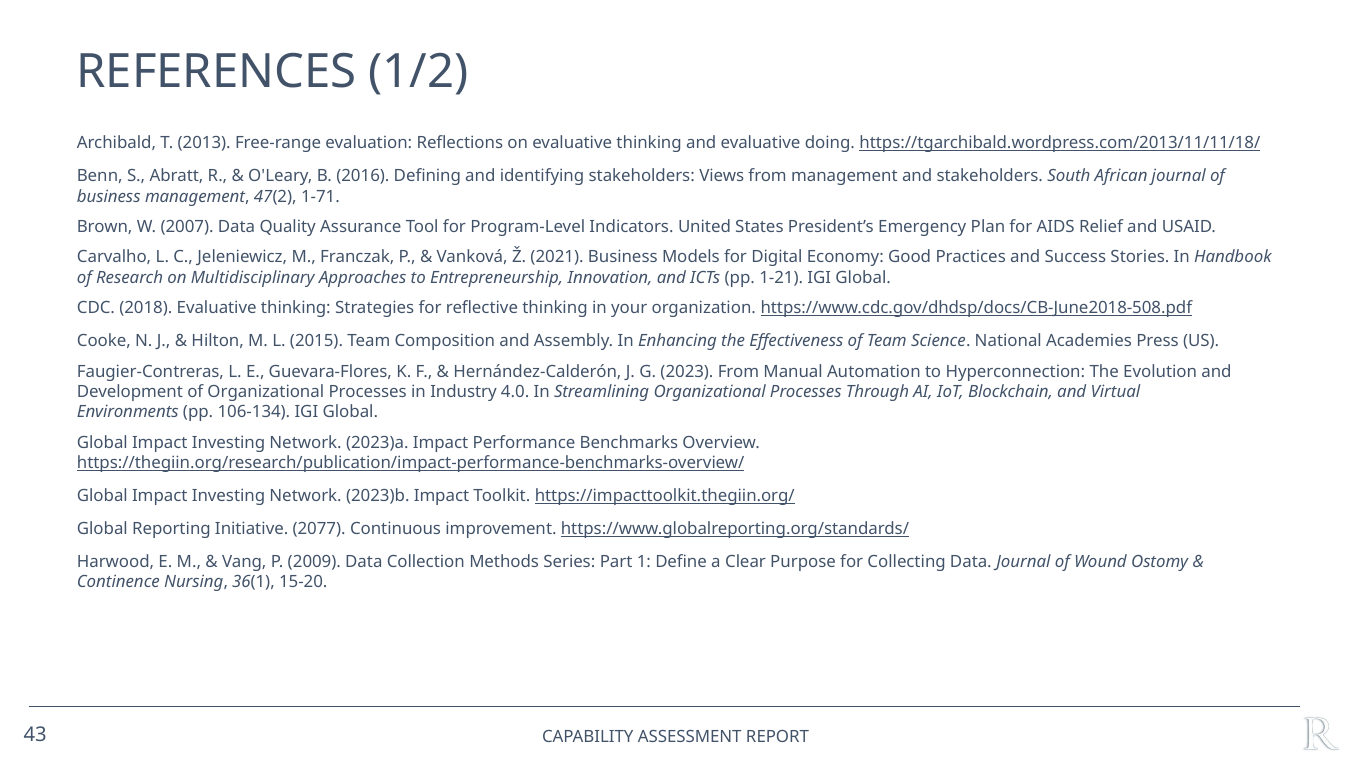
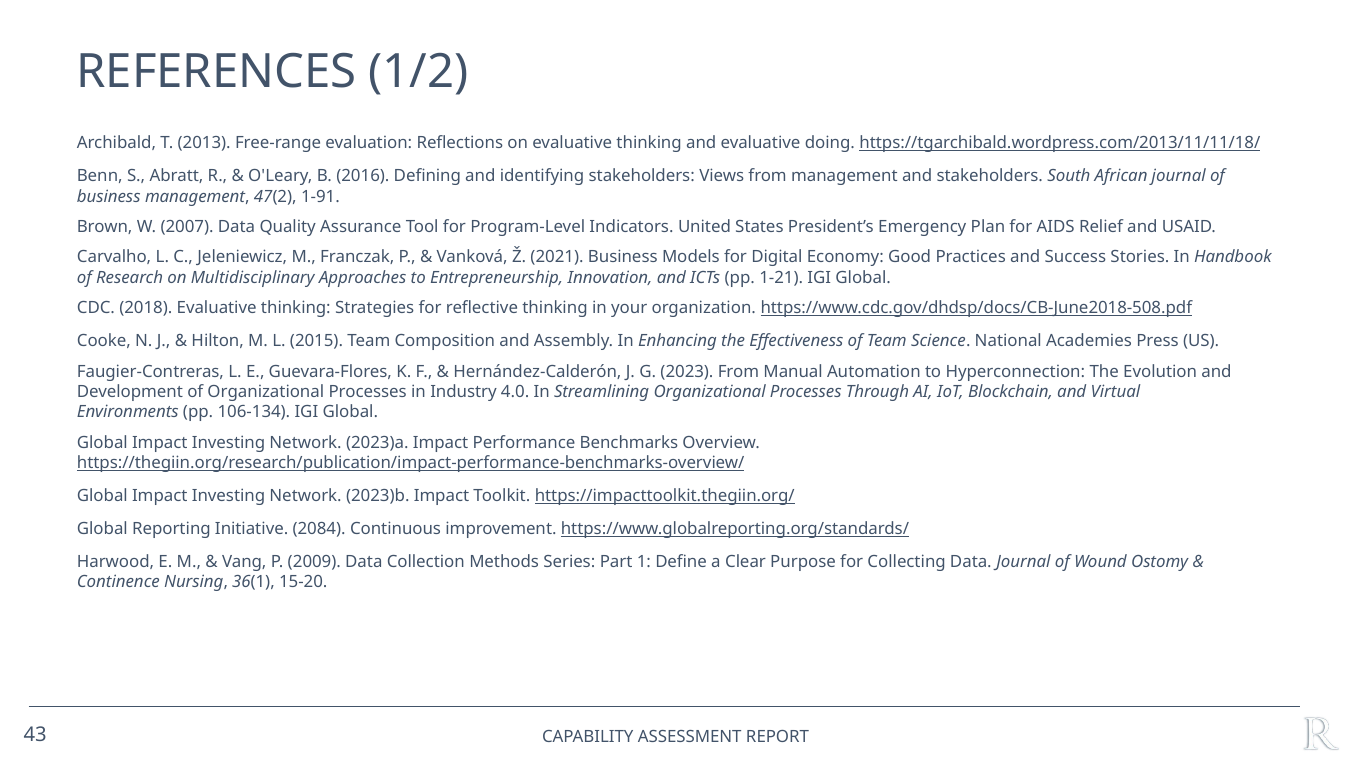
1-71: 1-71 -> 1-91
2077: 2077 -> 2084
